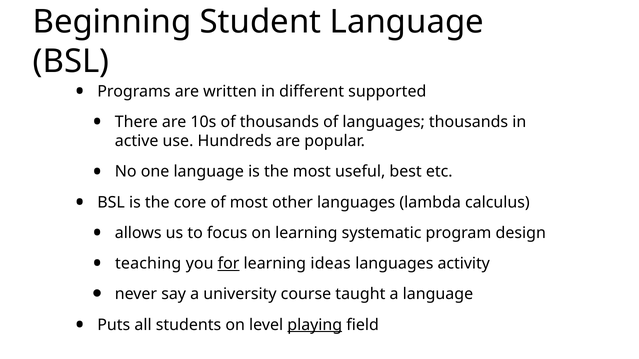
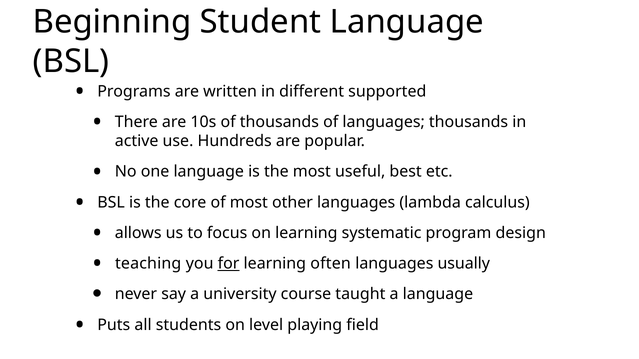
ideas: ideas -> often
activity: activity -> usually
playing underline: present -> none
